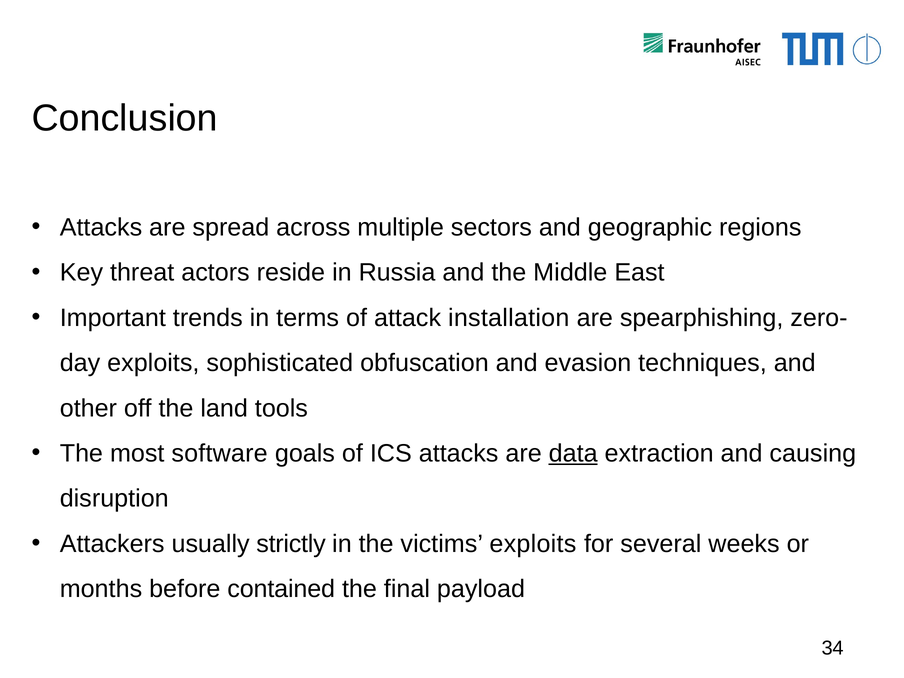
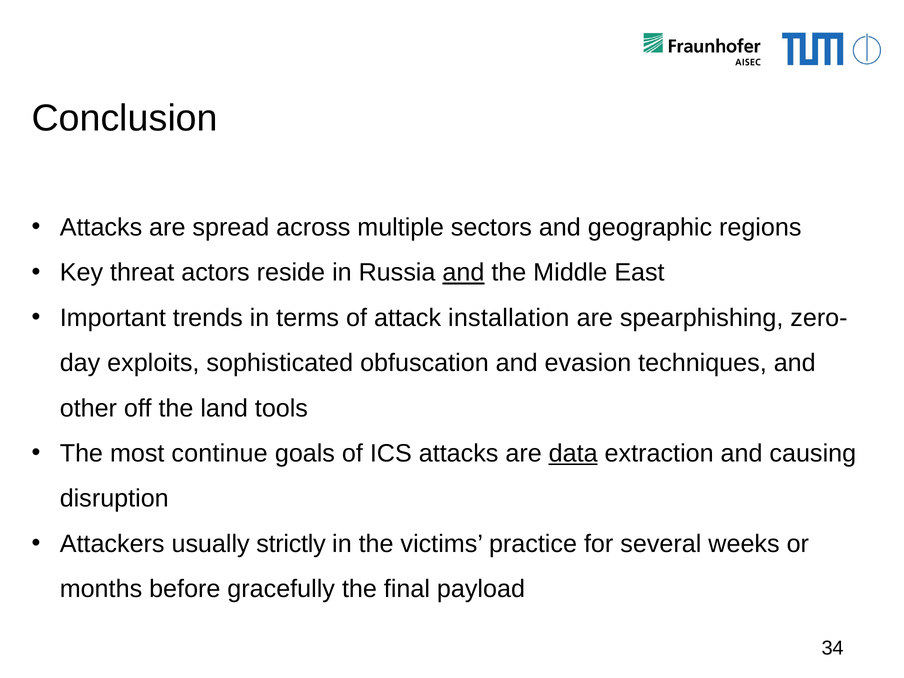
and at (463, 273) underline: none -> present
software: software -> continue
victims exploits: exploits -> practice
contained: contained -> gracefully
